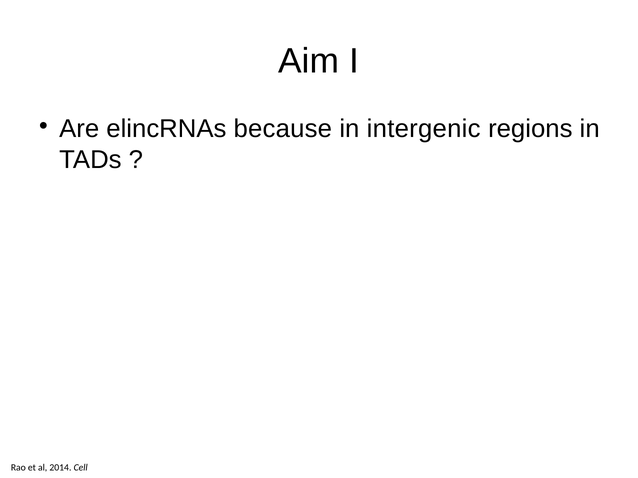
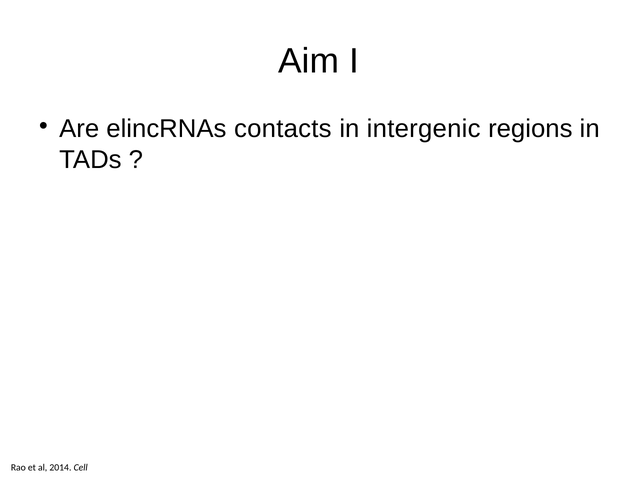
because: because -> contacts
